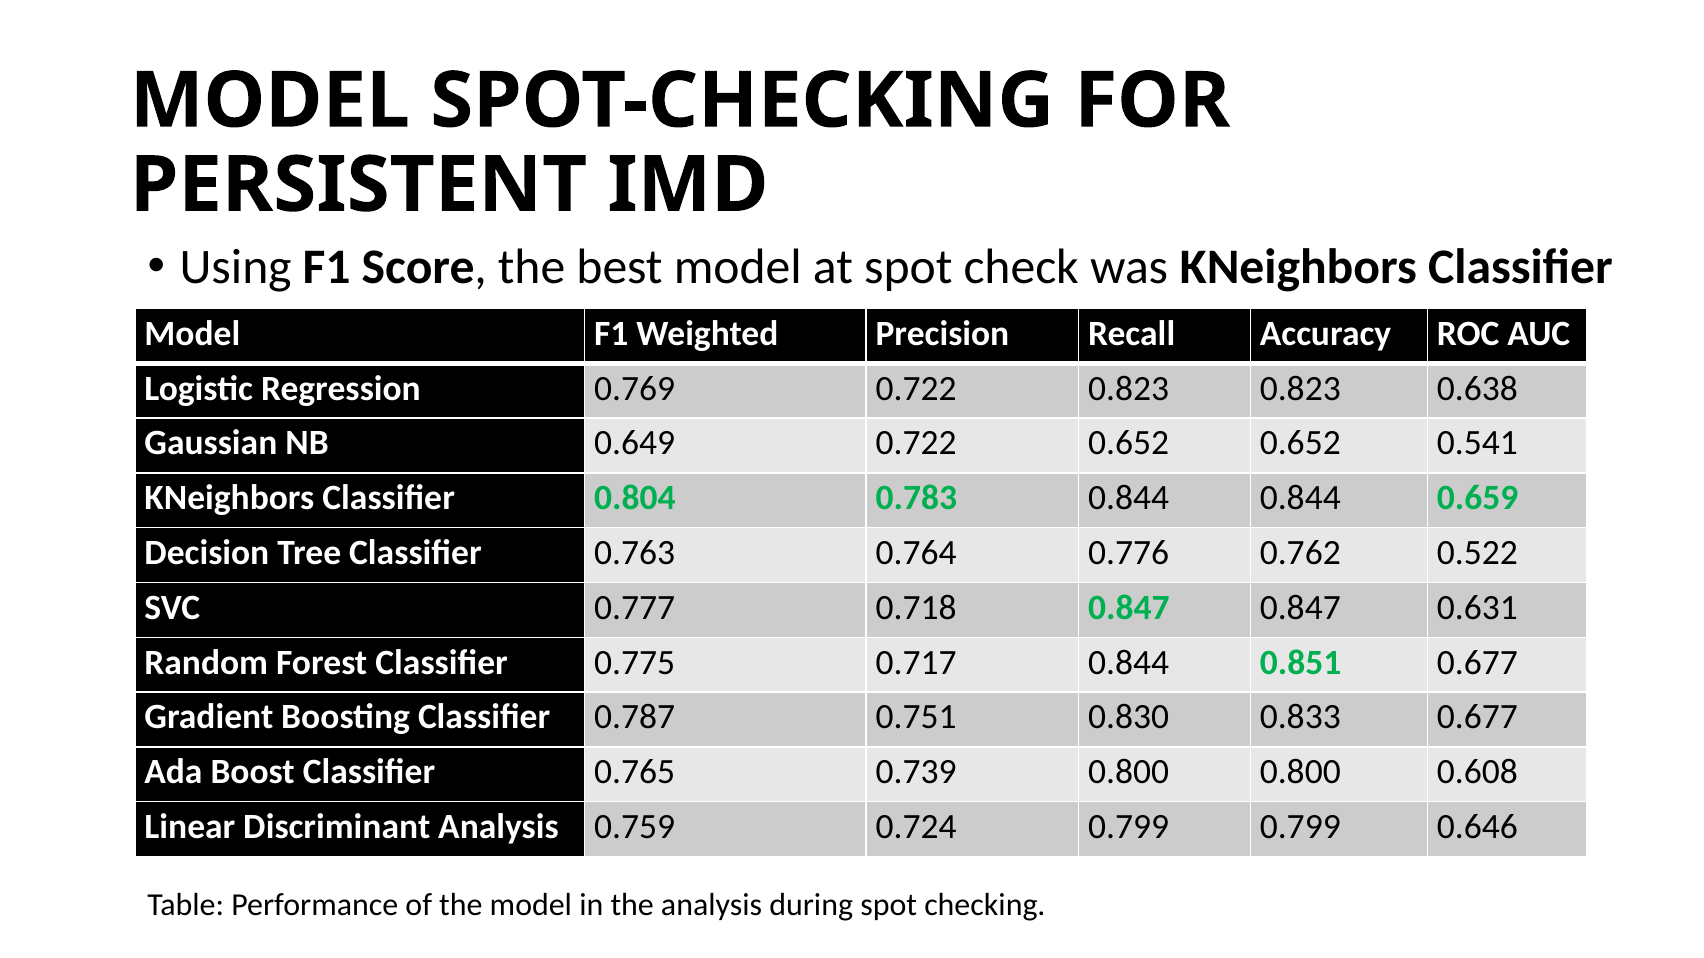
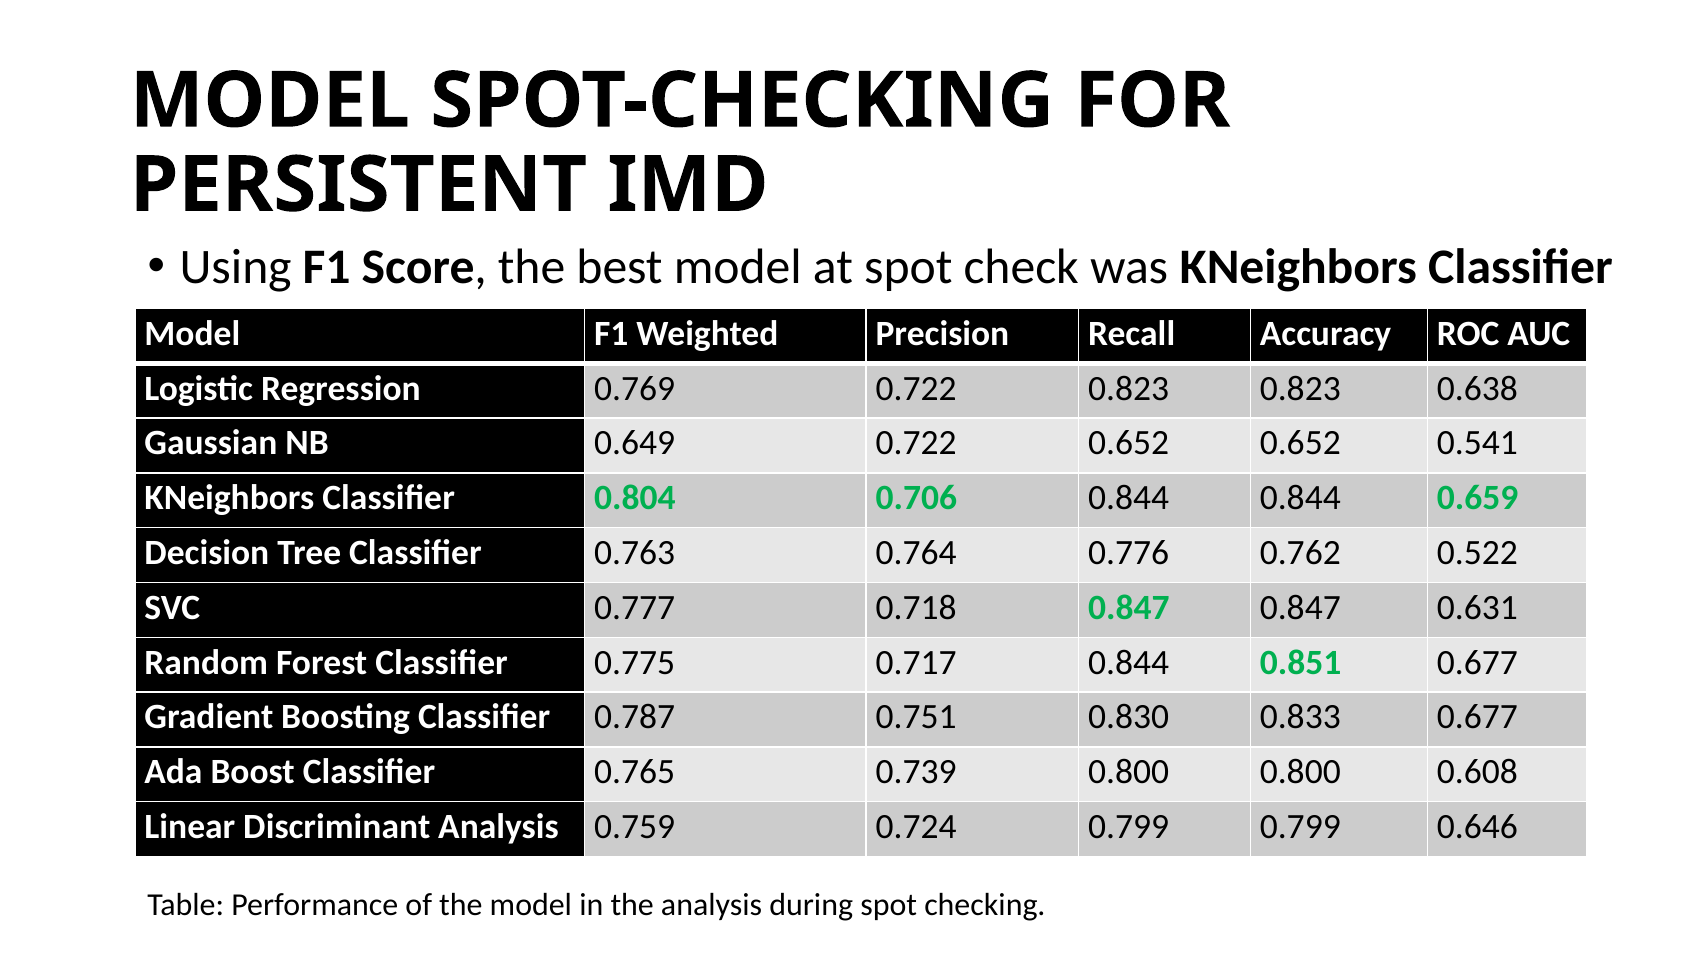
0.783: 0.783 -> 0.706
